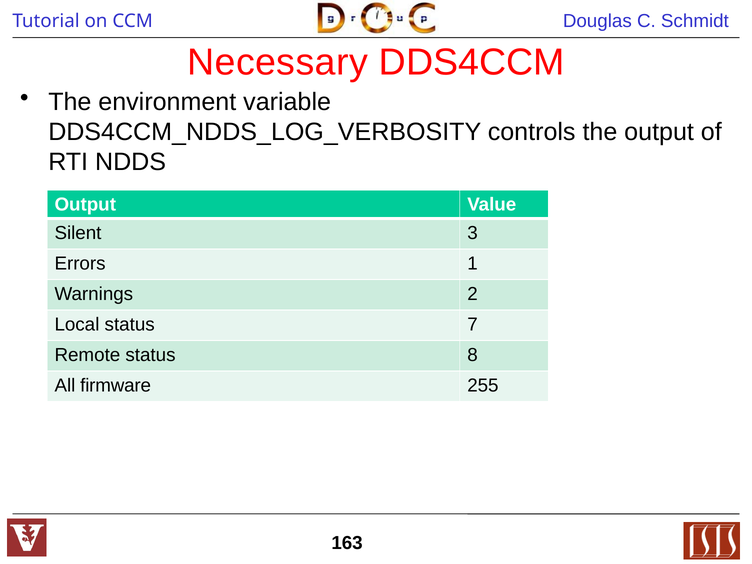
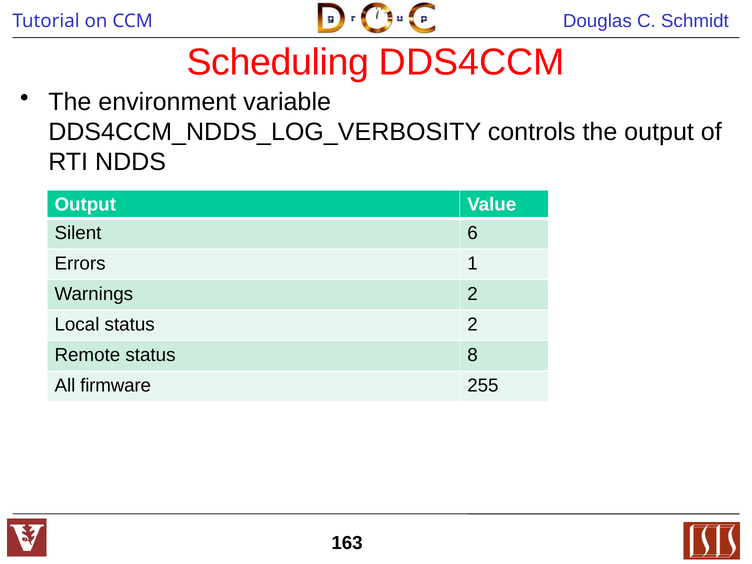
Necessary: Necessary -> Scheduling
3: 3 -> 6
status 7: 7 -> 2
